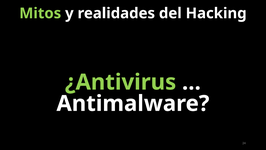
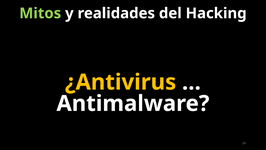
¿Antivirus colour: light green -> yellow
